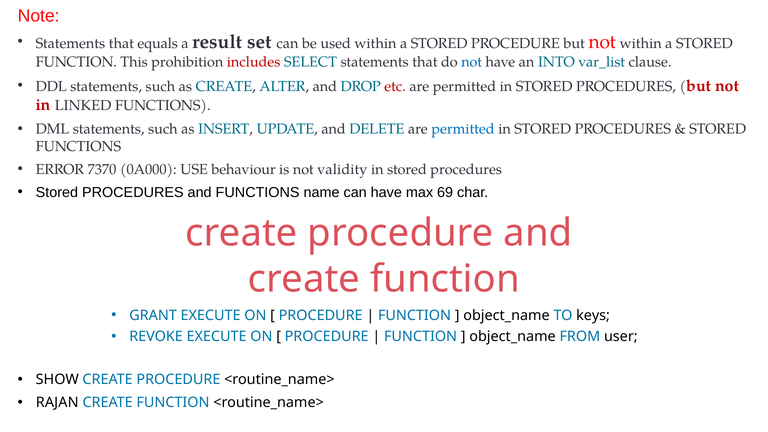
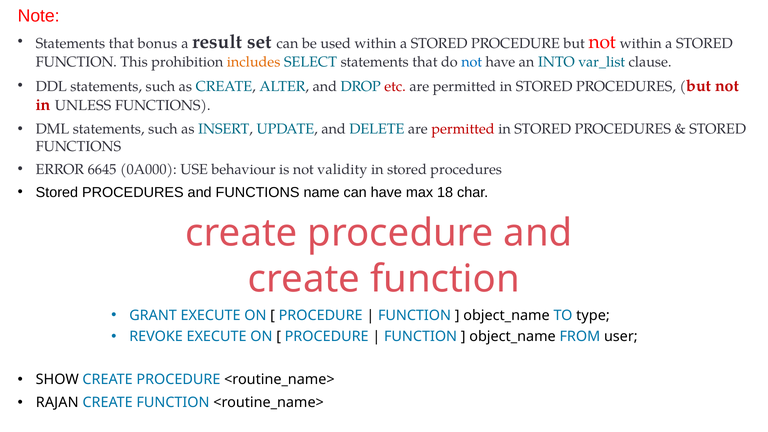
equals: equals -> bonus
includes colour: red -> orange
LINKED: LINKED -> UNLESS
permitted at (463, 129) colour: blue -> red
7370: 7370 -> 6645
69: 69 -> 18
keys: keys -> type
